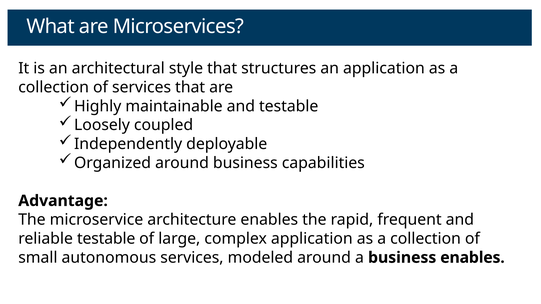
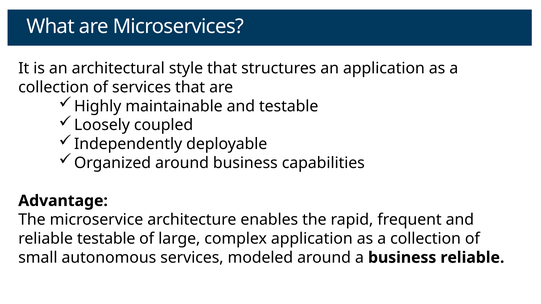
business enables: enables -> reliable
